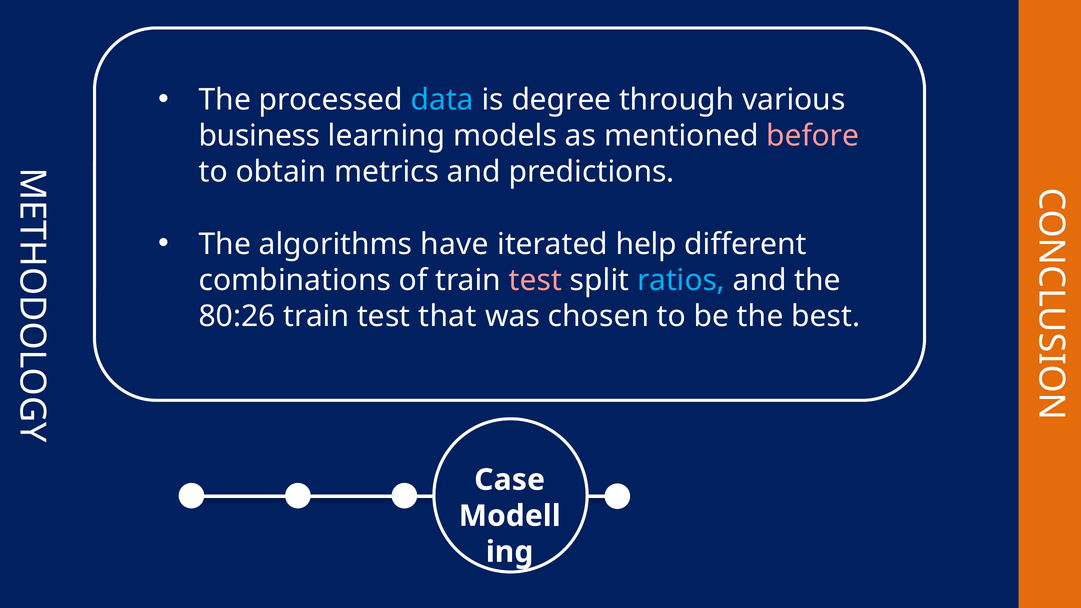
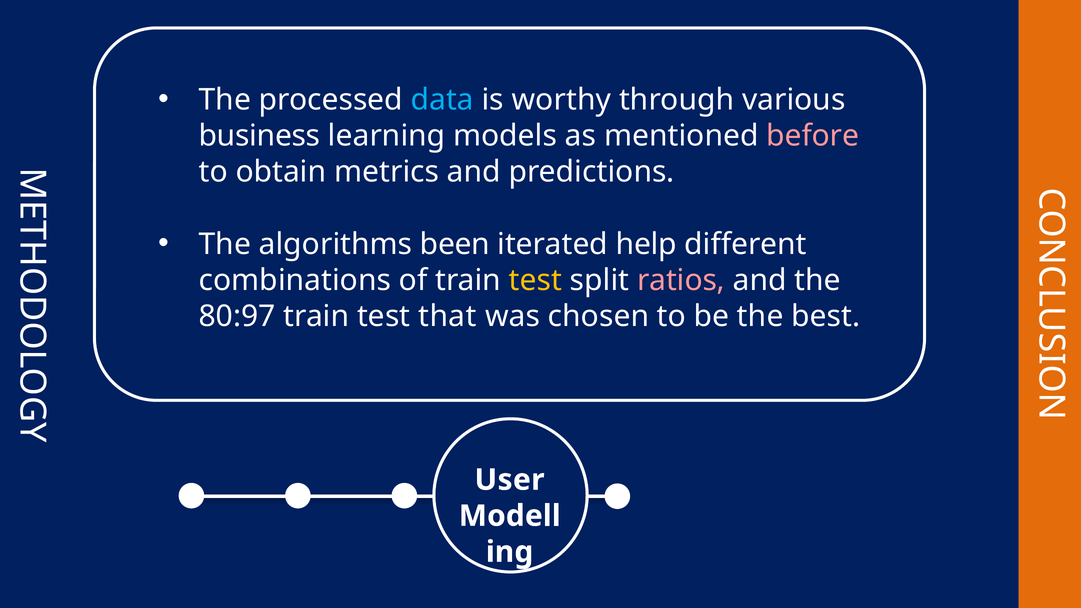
degree: degree -> worthy
have: have -> been
test at (535, 280) colour: pink -> yellow
ratios colour: light blue -> pink
80:26: 80:26 -> 80:97
Case: Case -> User
